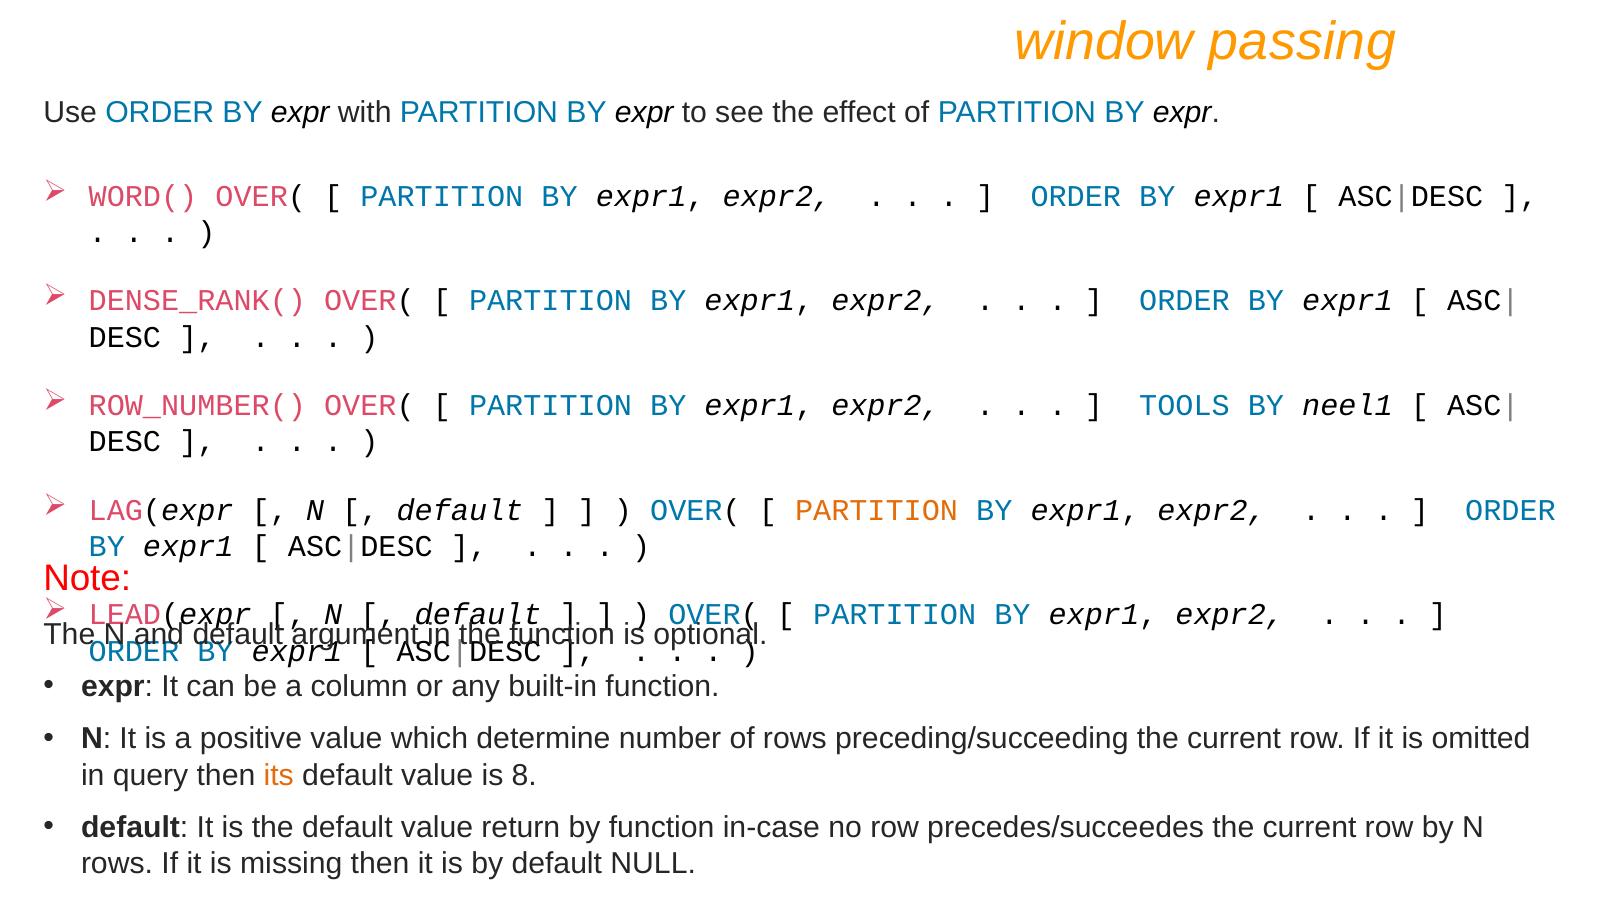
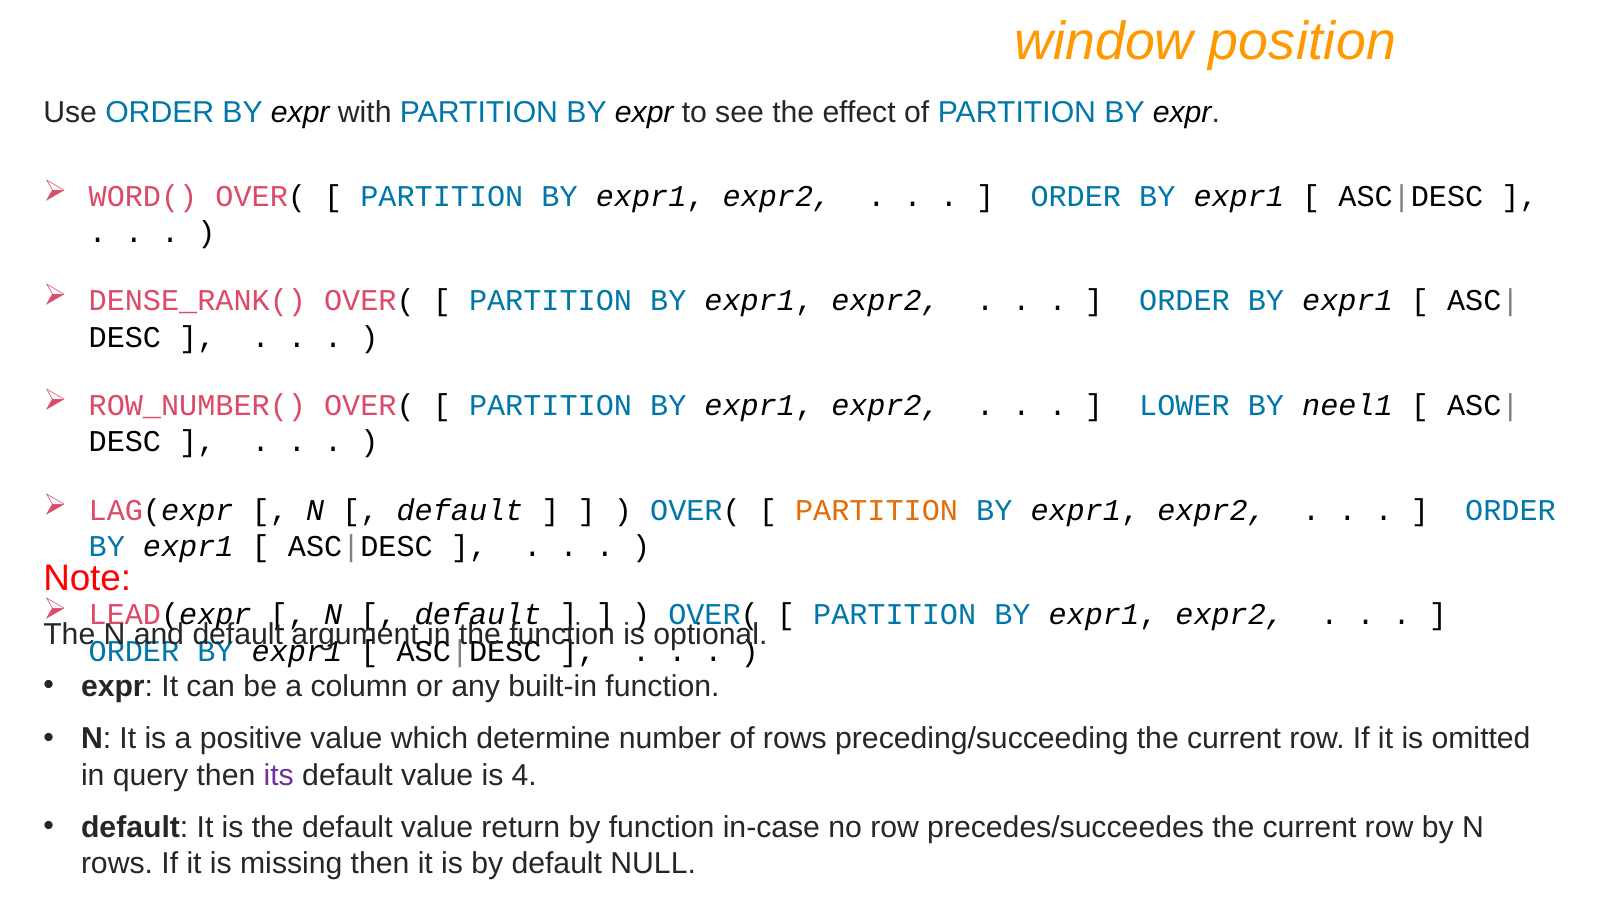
passing: passing -> position
TOOLS: TOOLS -> LOWER
its colour: orange -> purple
8: 8 -> 4
